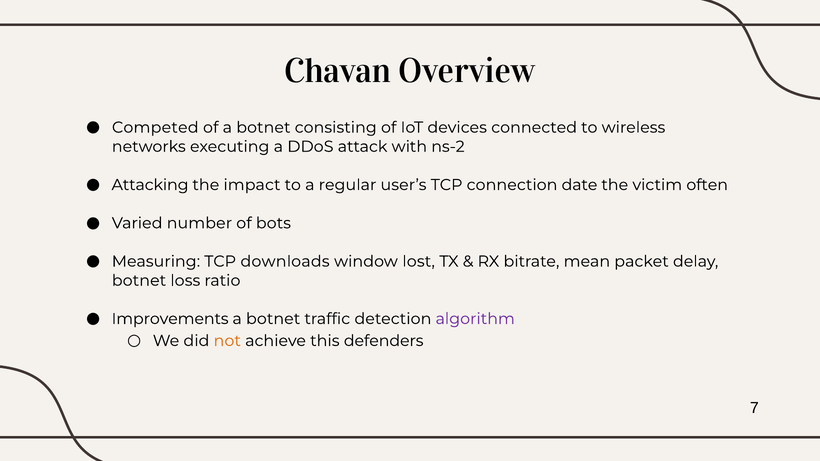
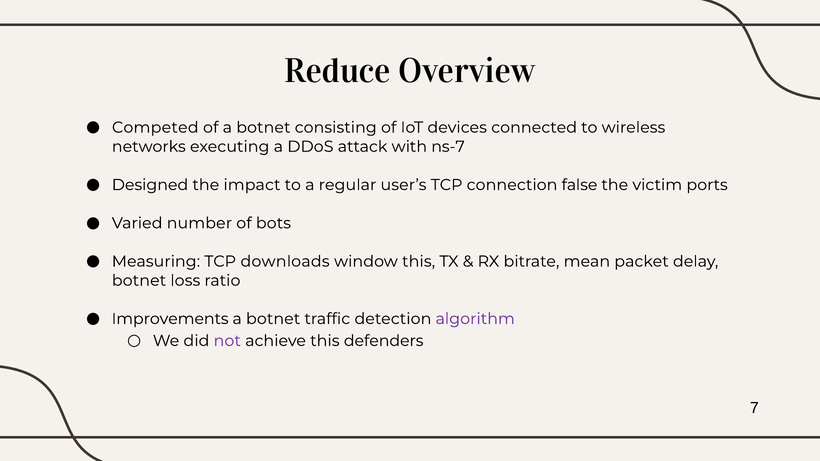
Chavan: Chavan -> Reduce
ns-2: ns-2 -> ns-7
Attacking: Attacking -> Designed
date: date -> false
often: often -> ports
window lost: lost -> this
not colour: orange -> purple
